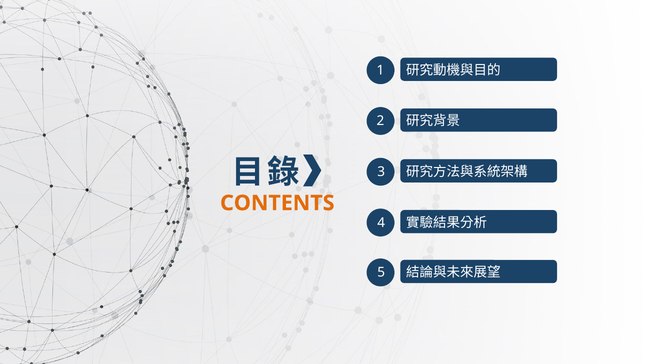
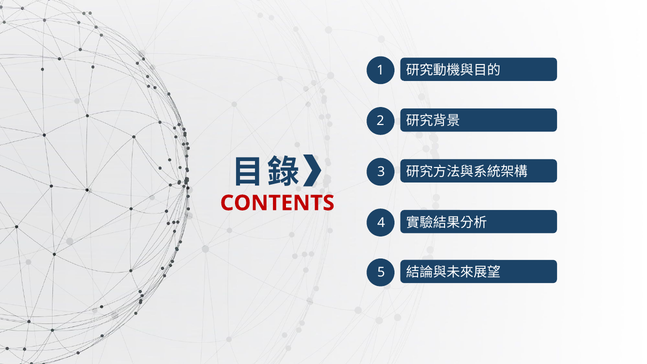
CONTENTS colour: orange -> red
